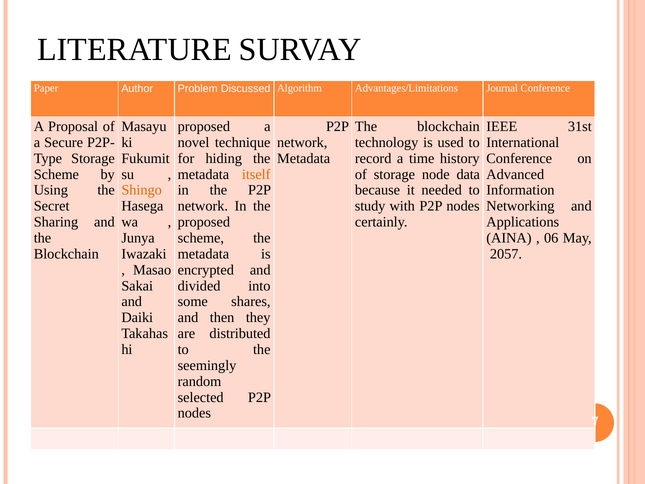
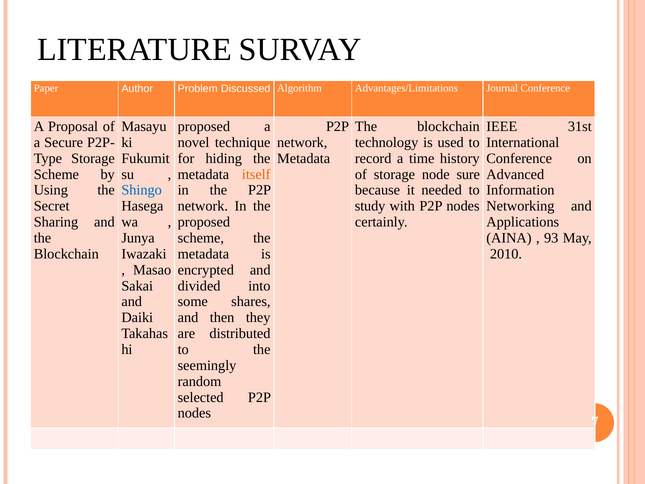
data: data -> sure
Shingo colour: orange -> blue
06: 06 -> 93
2057: 2057 -> 2010
